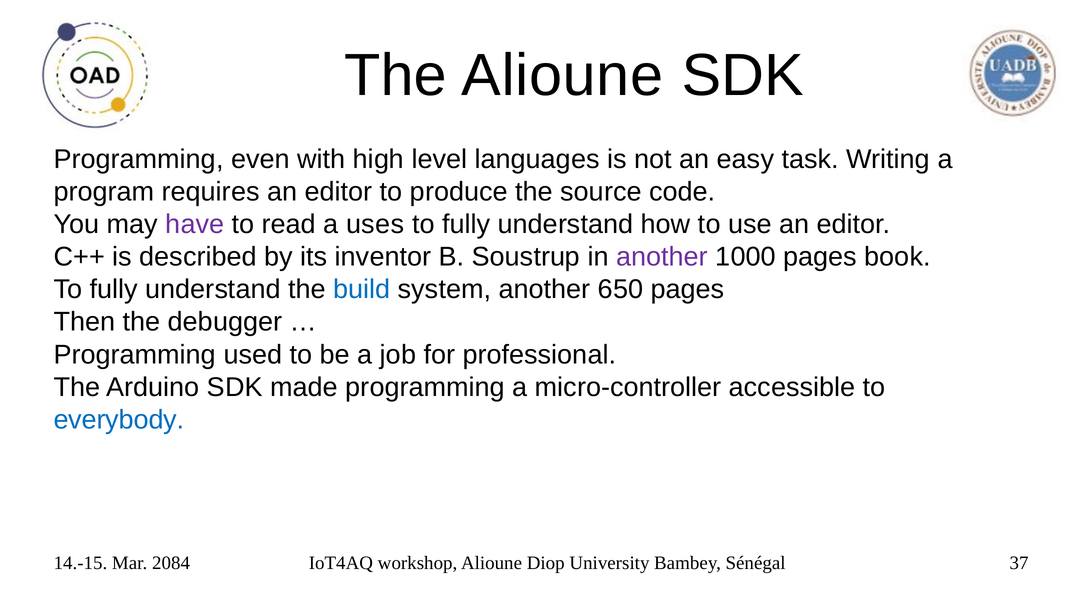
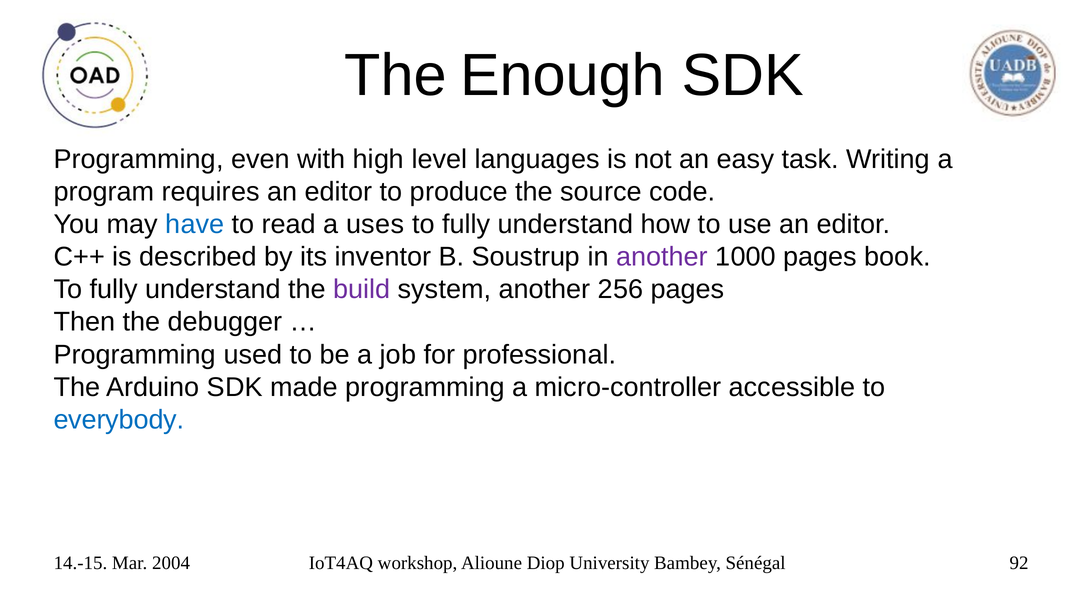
The Alioune: Alioune -> Enough
have colour: purple -> blue
build colour: blue -> purple
650: 650 -> 256
2084: 2084 -> 2004
37: 37 -> 92
